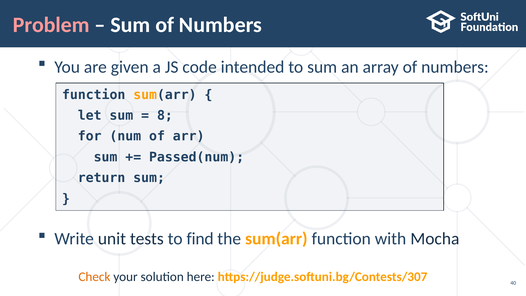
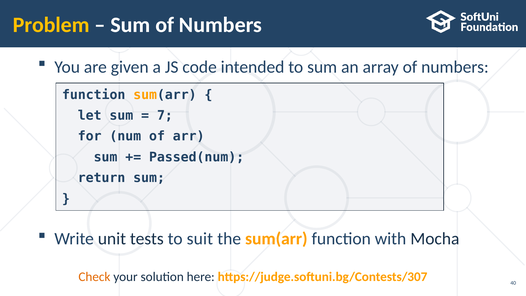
Problem colour: pink -> yellow
8: 8 -> 7
find: find -> suit
